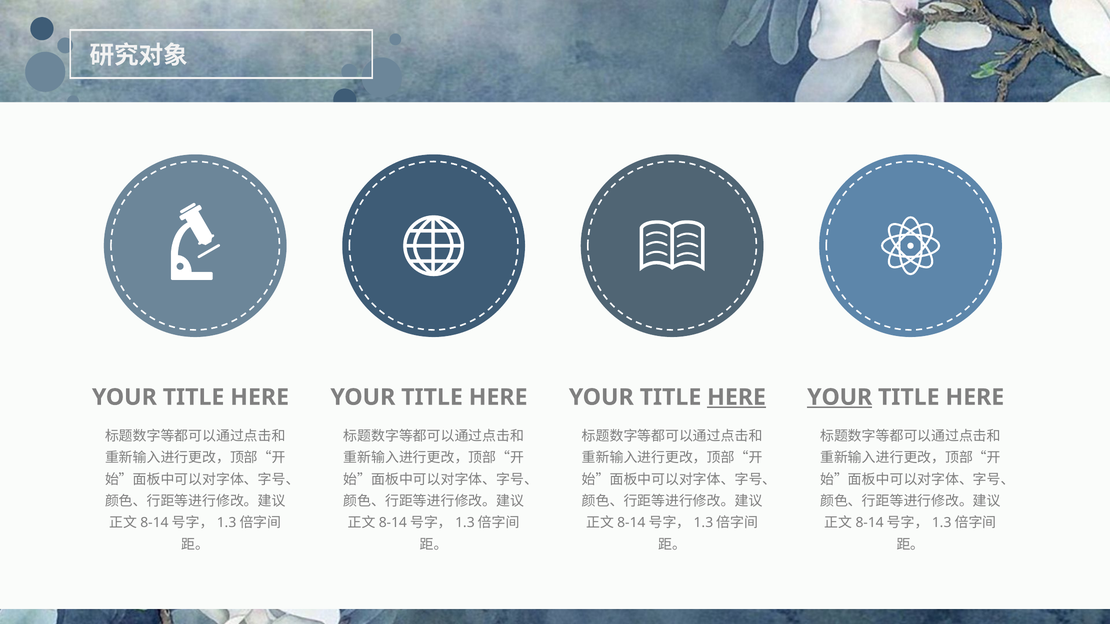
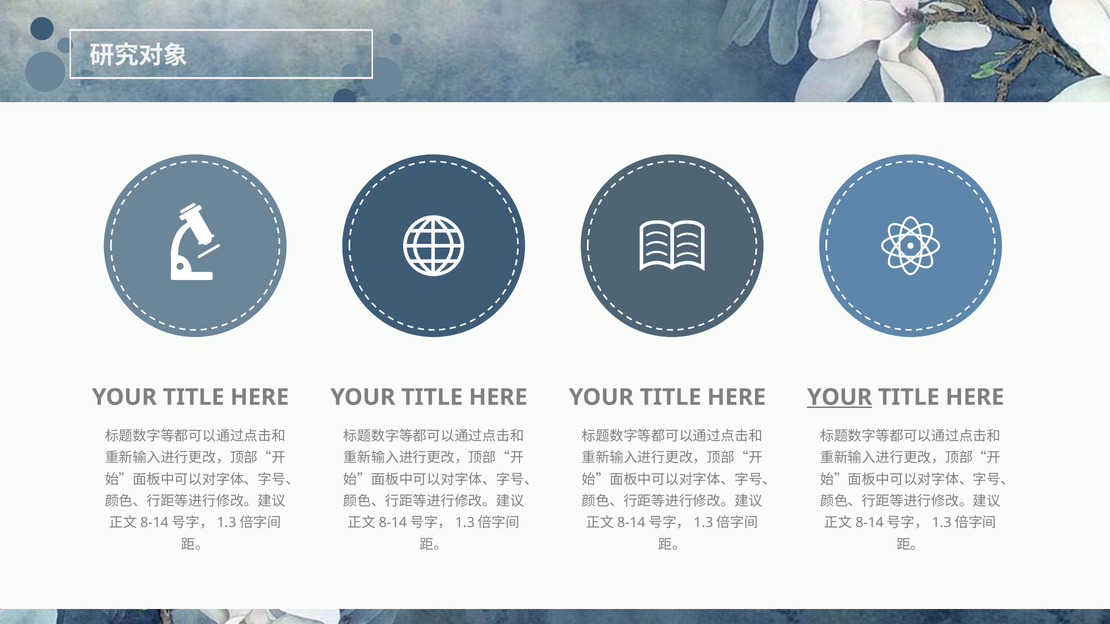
HERE at (737, 397) underline: present -> none
